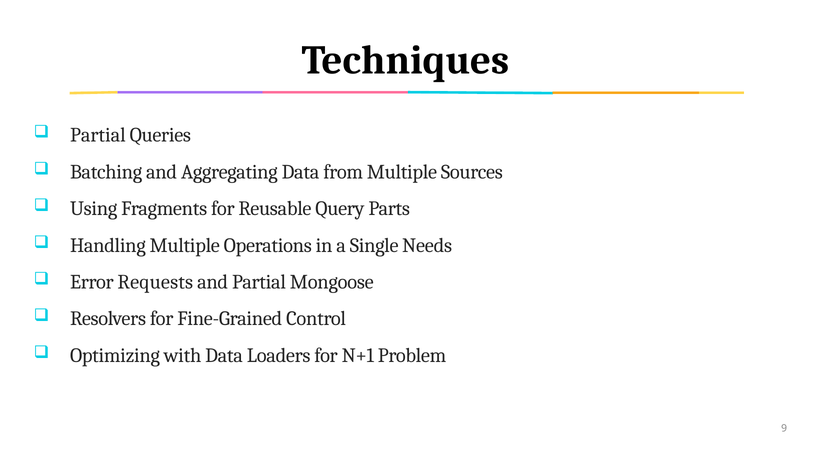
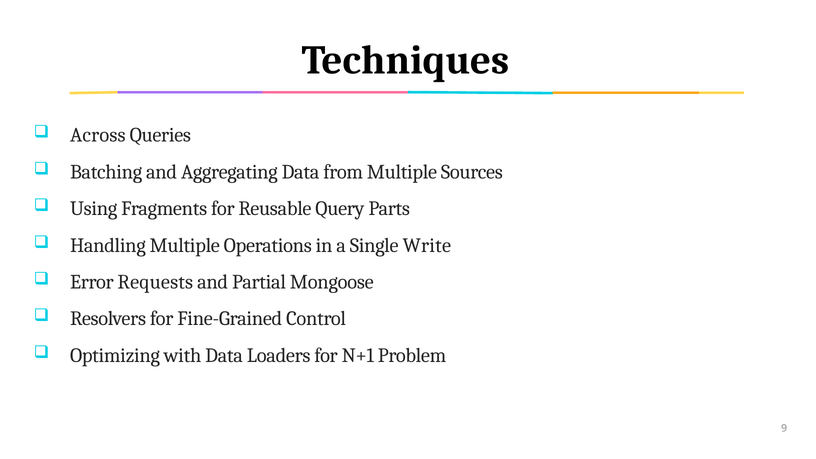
Partial at (98, 135): Partial -> Across
Needs: Needs -> Write
